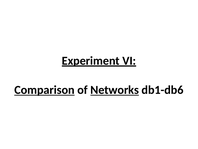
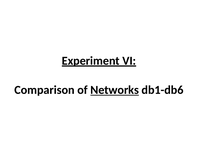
Comparison underline: present -> none
